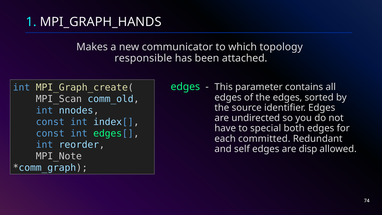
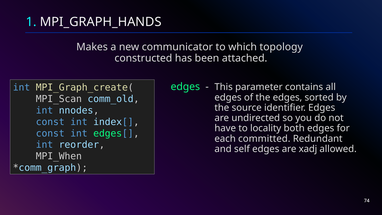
responsible: responsible -> constructed
special: special -> locality
disp: disp -> xadj
MPI_Note: MPI_Note -> MPI_When
